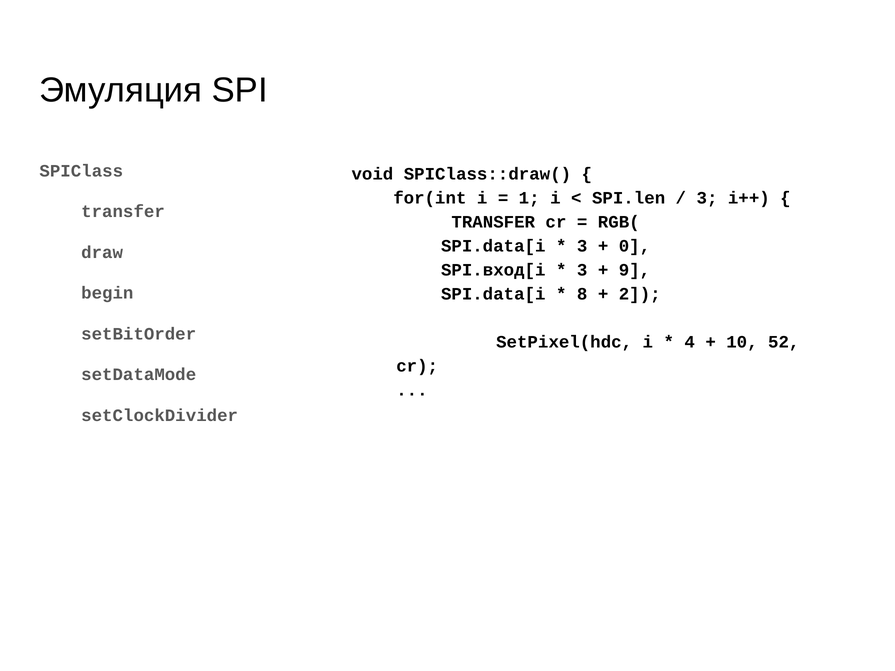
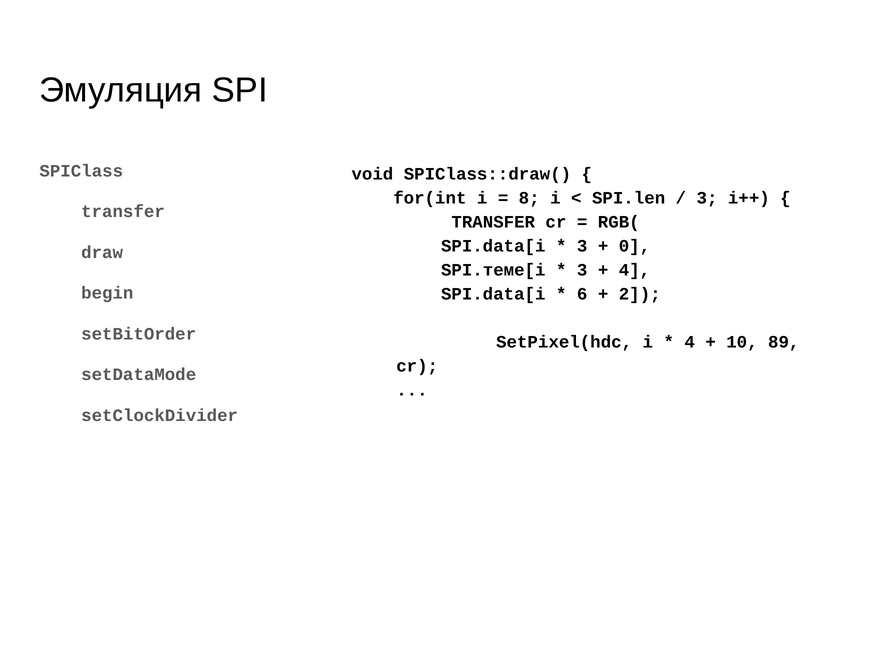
1: 1 -> 8
SPI.вход[i: SPI.вход[i -> SPI.теме[i
9 at (634, 270): 9 -> 4
8: 8 -> 6
52: 52 -> 89
